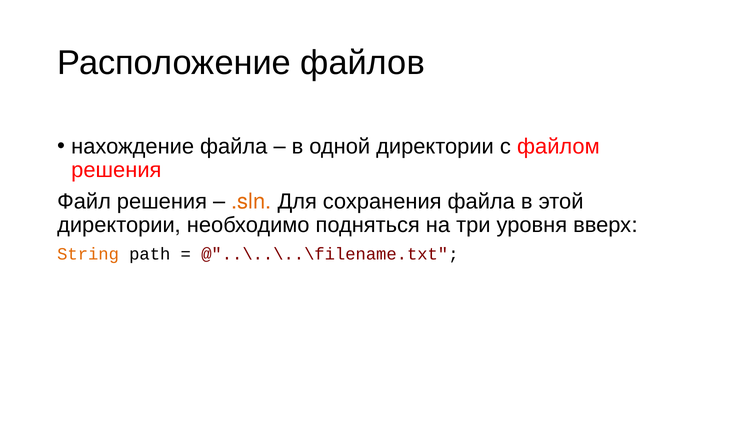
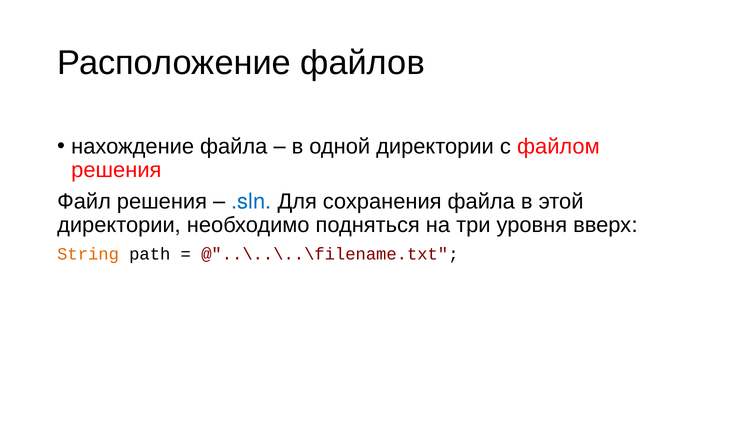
.sln colour: orange -> blue
